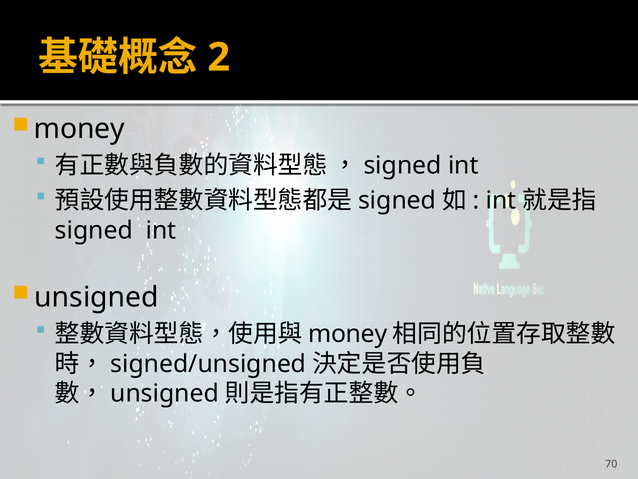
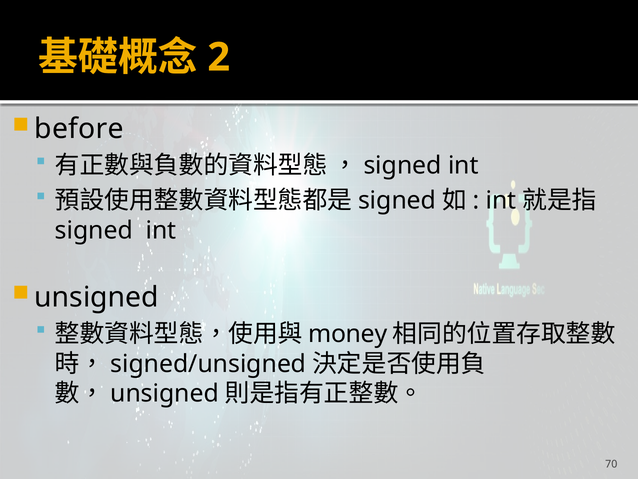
money at (79, 129): money -> before
